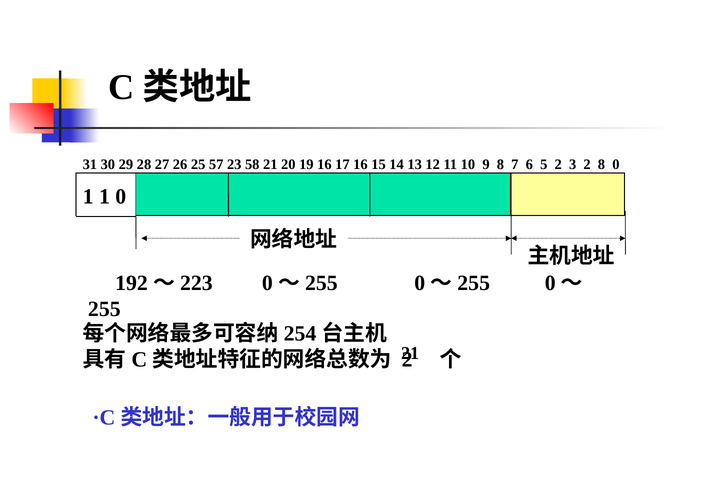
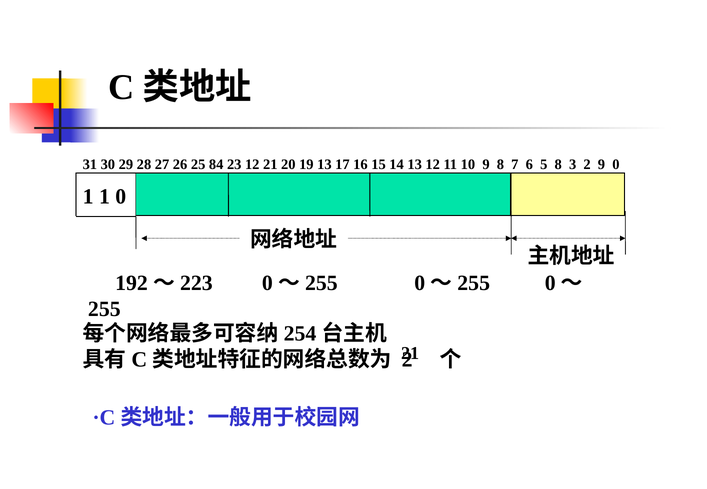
57: 57 -> 84
23 58: 58 -> 12
19 16: 16 -> 13
5 2: 2 -> 8
2 8: 8 -> 9
